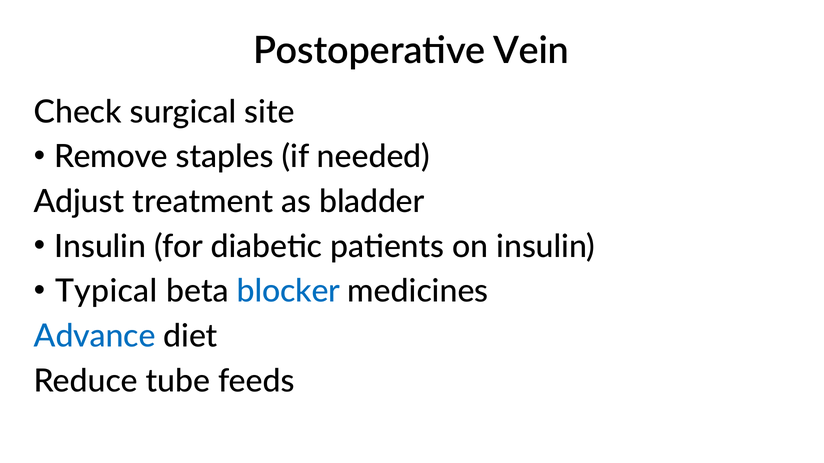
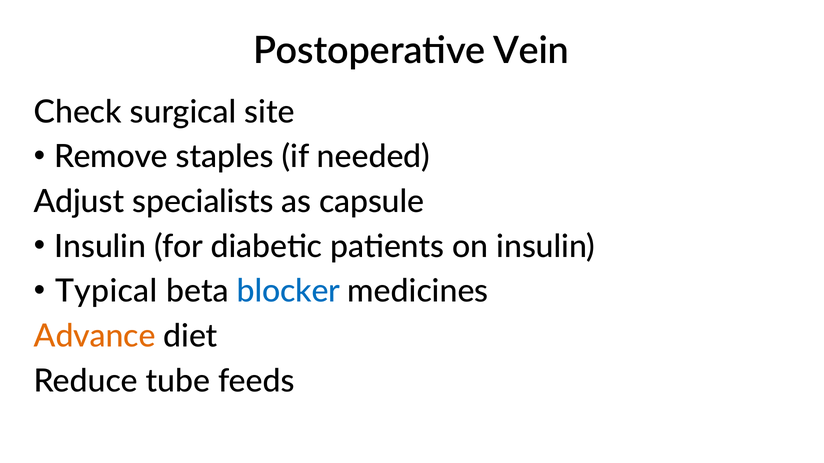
treatment: treatment -> specialists
bladder: bladder -> capsule
Advance colour: blue -> orange
